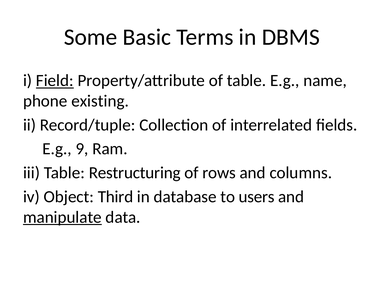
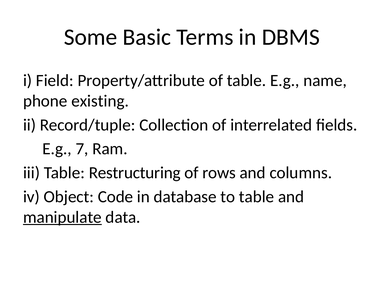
Field underline: present -> none
9: 9 -> 7
Third: Third -> Code
to users: users -> table
